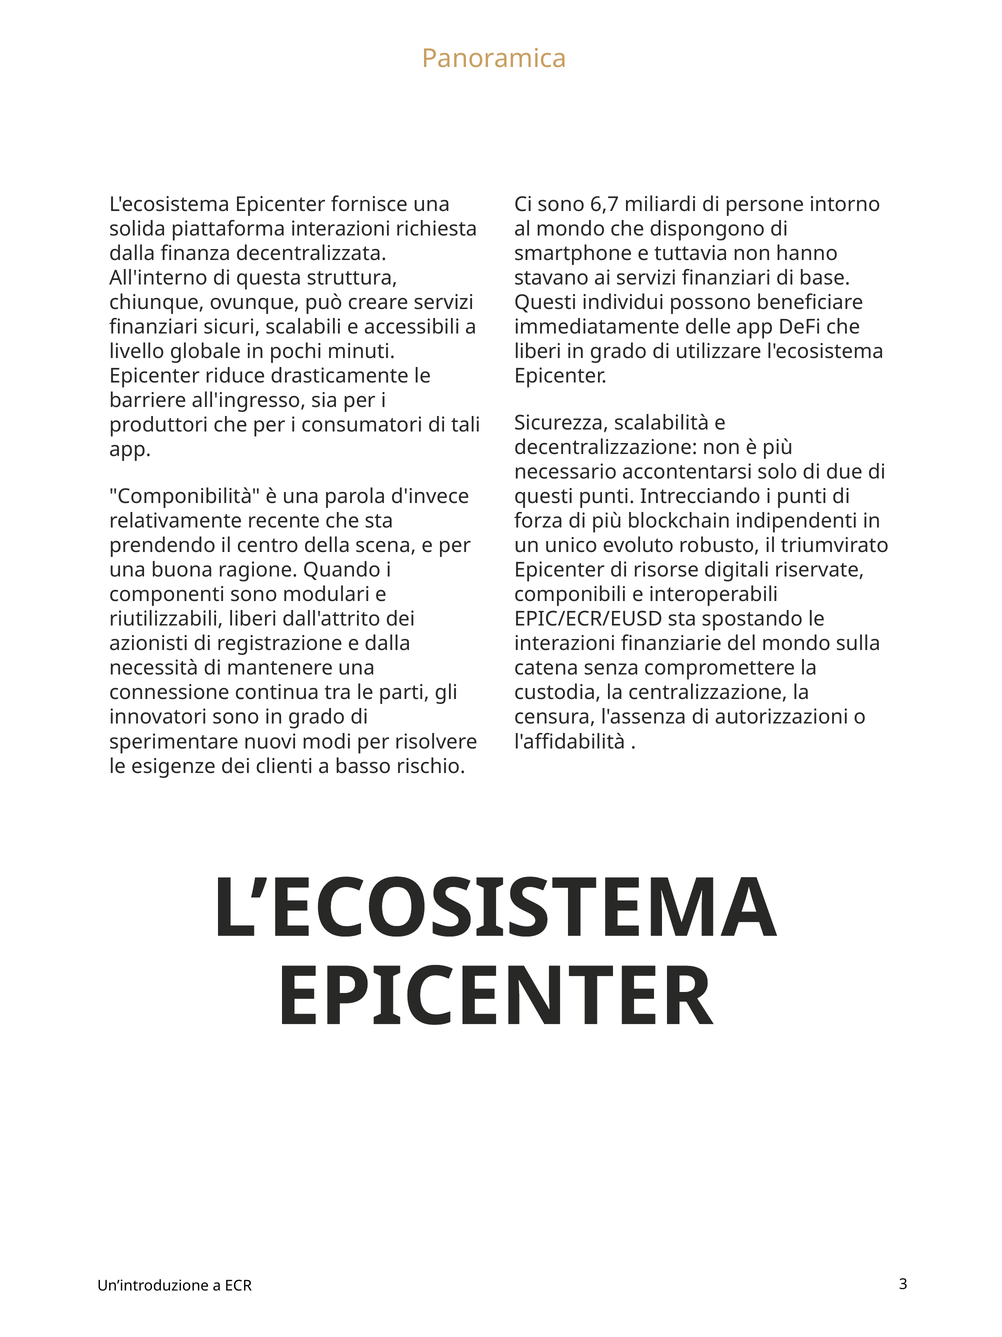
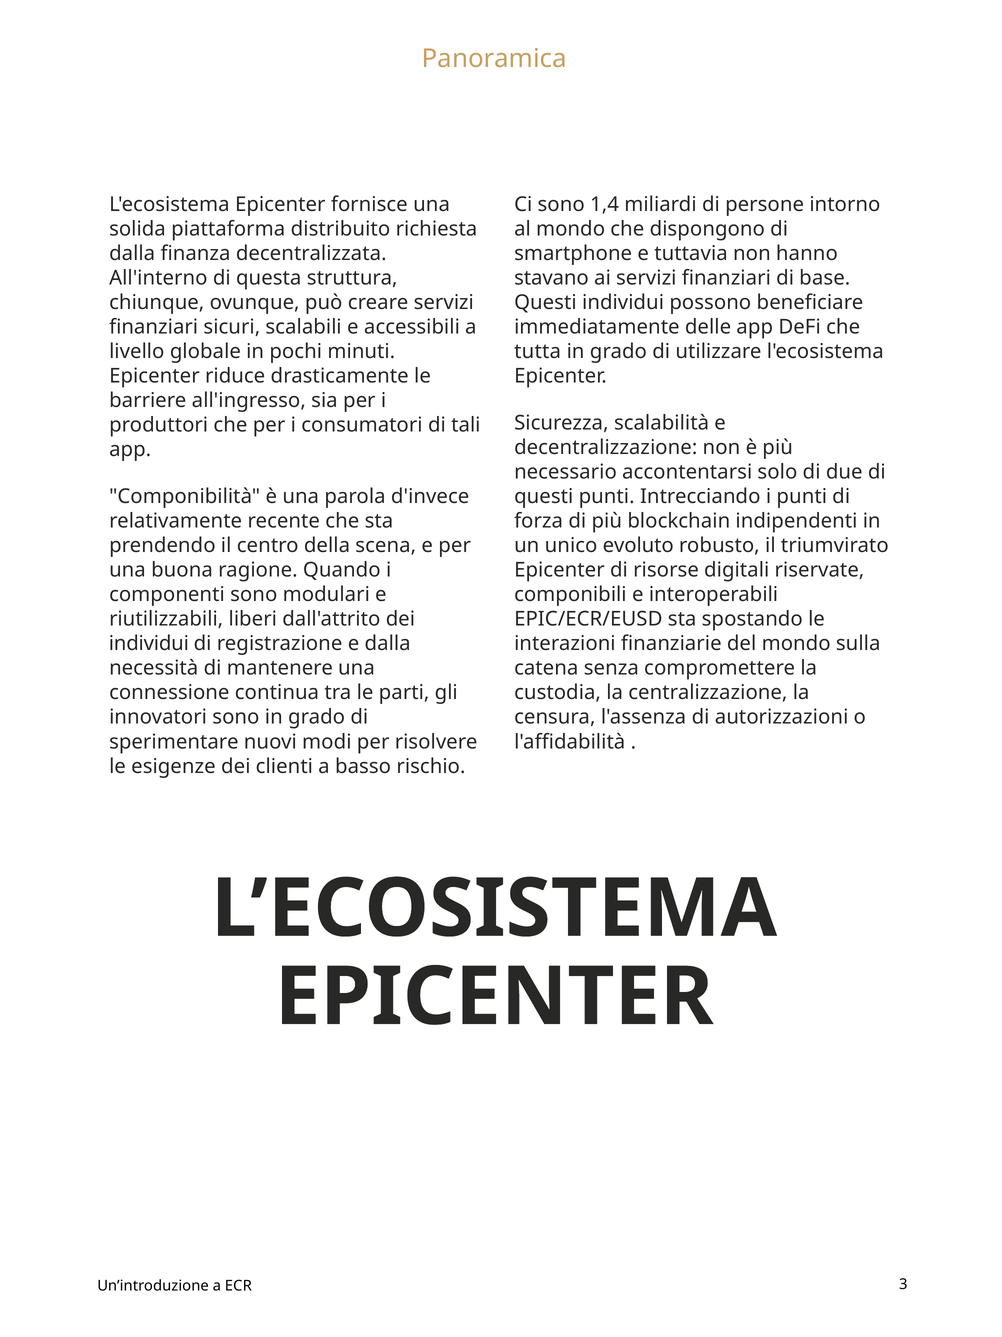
6,7: 6,7 -> 1,4
piattaforma interazioni: interazioni -> distribuito
liberi at (538, 351): liberi -> tutta
azionisti at (149, 643): azionisti -> individui
